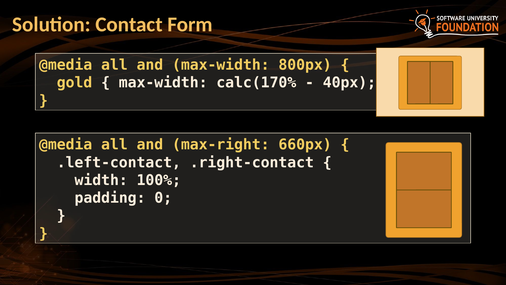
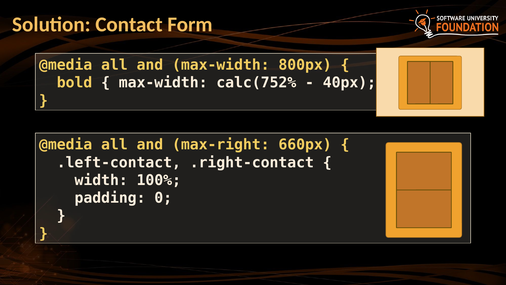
gold: gold -> bold
calc(170%: calc(170% -> calc(752%
